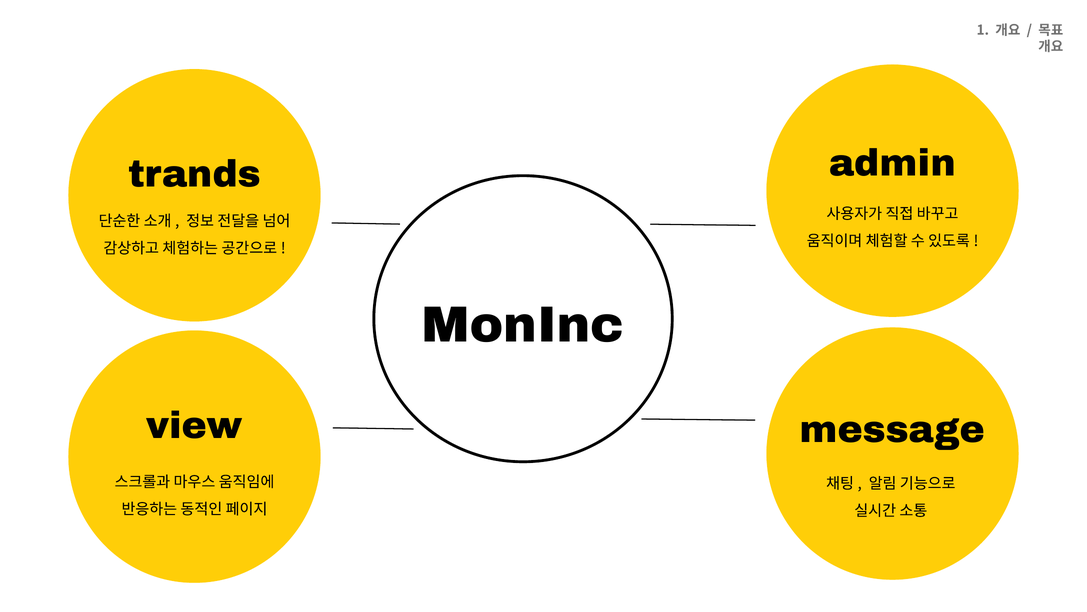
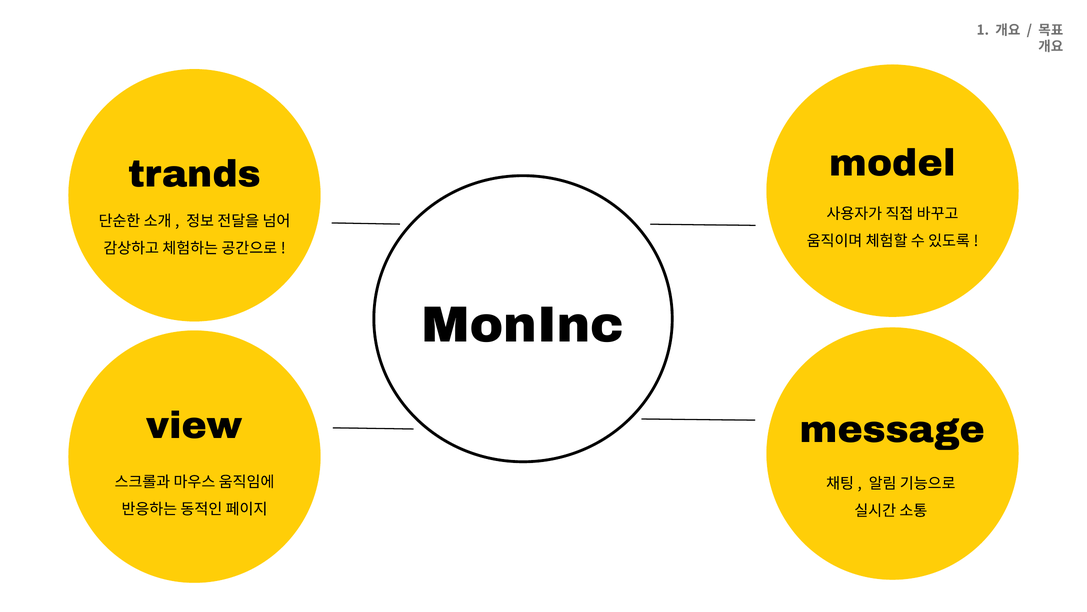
admin: admin -> model
